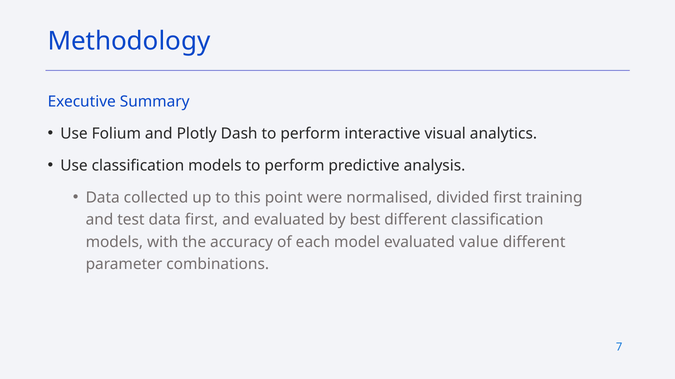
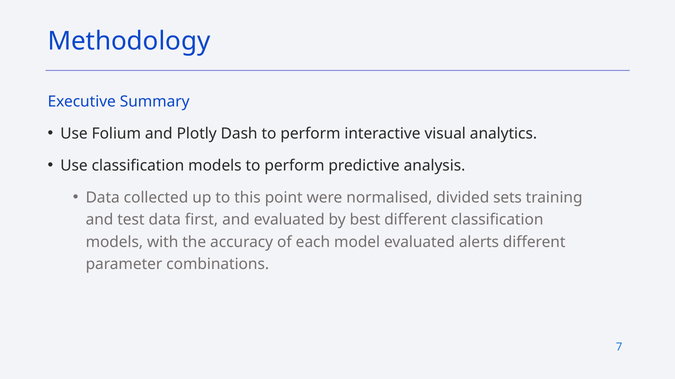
divided first: first -> sets
value: value -> alerts
